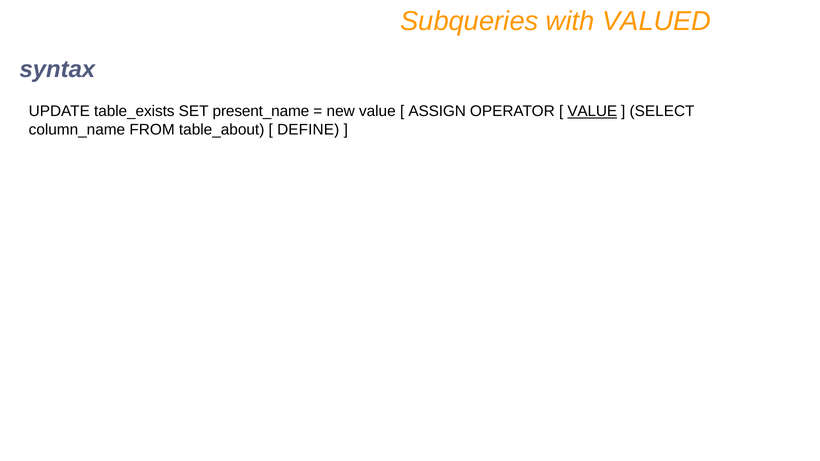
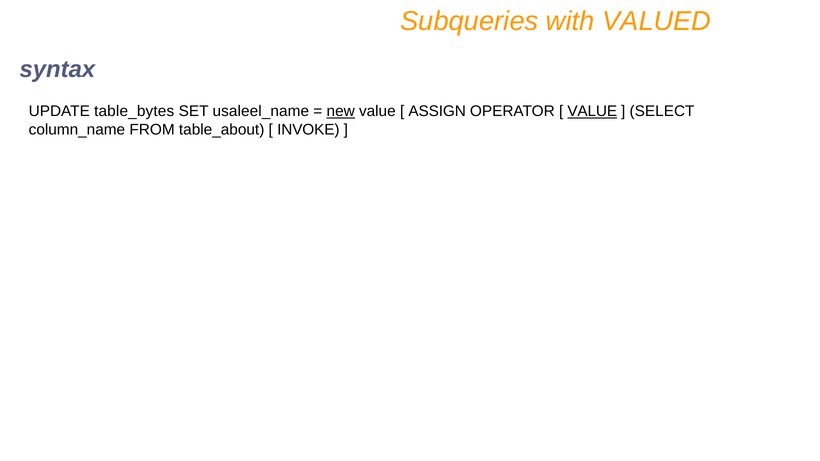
table_exists: table_exists -> table_bytes
present_name: present_name -> usaleel_name
new underline: none -> present
DEFINE: DEFINE -> INVOKE
